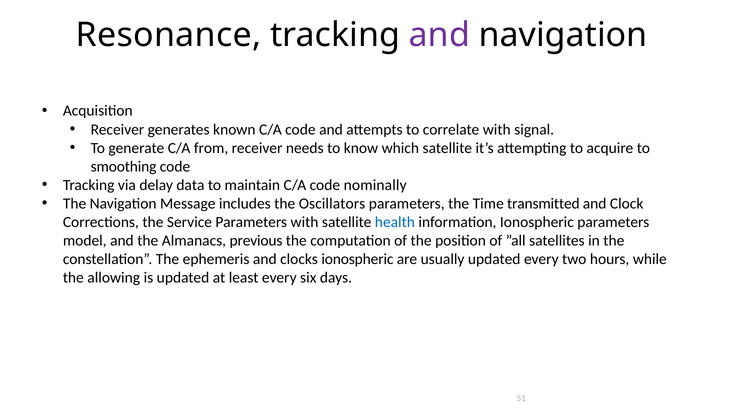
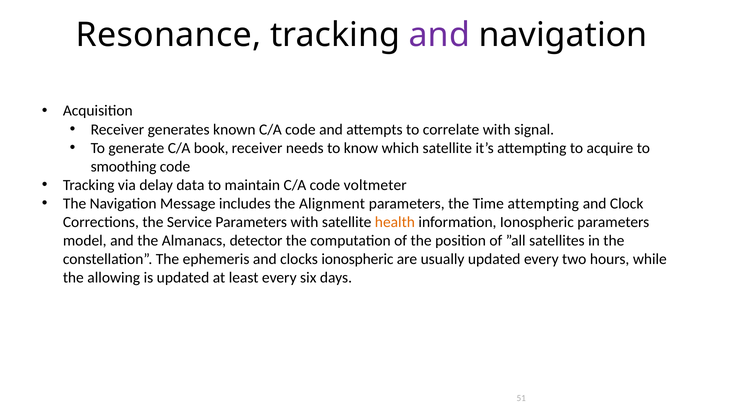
from: from -> book
nominally: nominally -> voltmeter
Oscillators: Oscillators -> Alignment
Time transmitted: transmitted -> attempting
health colour: blue -> orange
previous: previous -> detector
